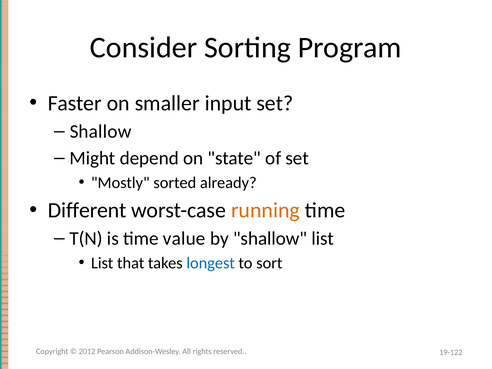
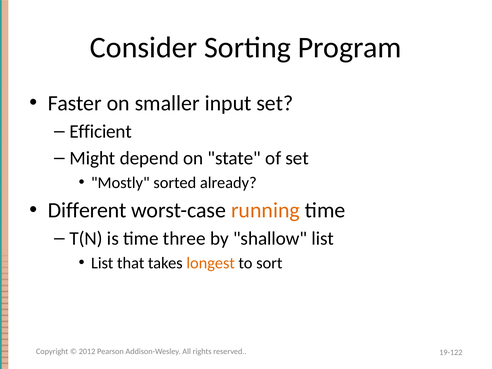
Shallow at (101, 131): Shallow -> Efficient
value: value -> three
longest colour: blue -> orange
